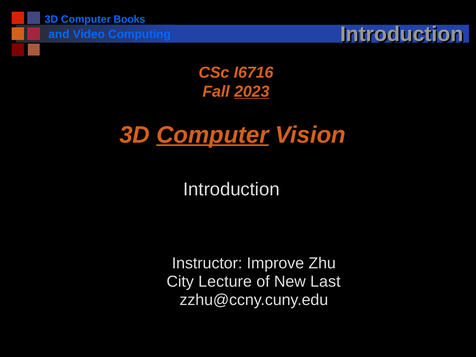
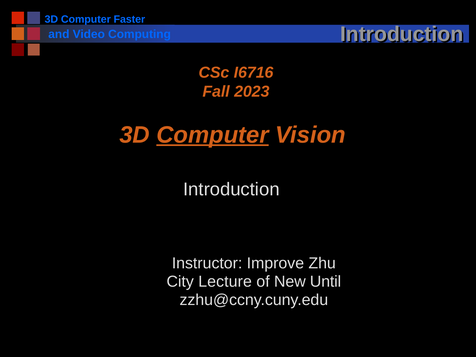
Books: Books -> Faster
2023 underline: present -> none
Last: Last -> Until
